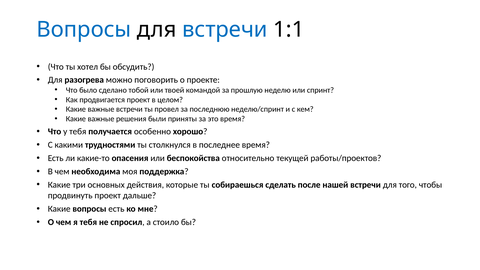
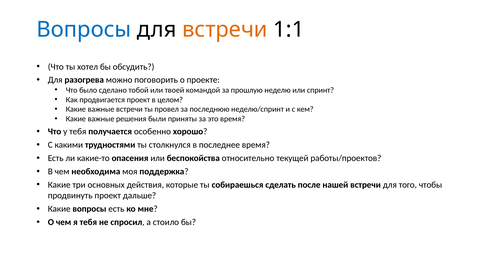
встречи at (225, 30) colour: blue -> orange
